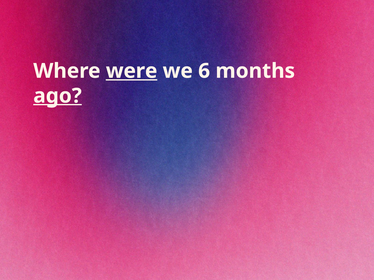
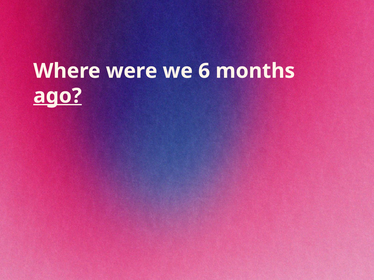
were underline: present -> none
